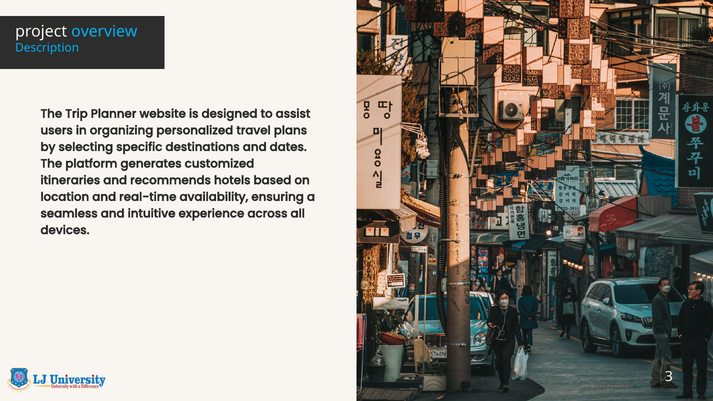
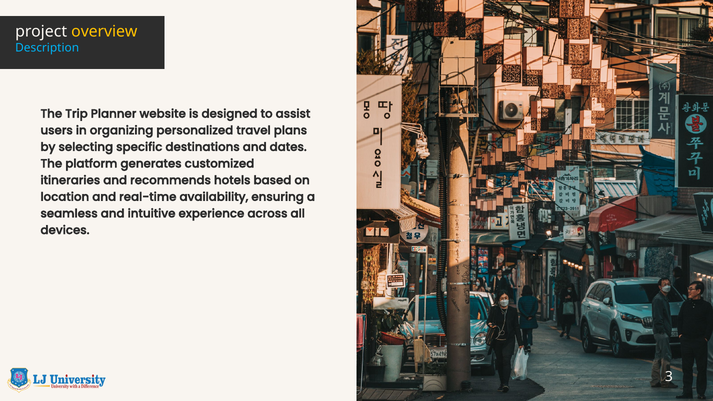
overview colour: light blue -> yellow
